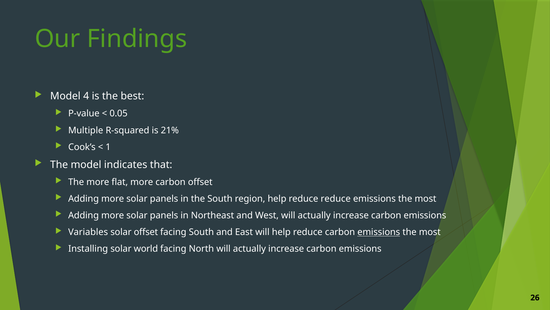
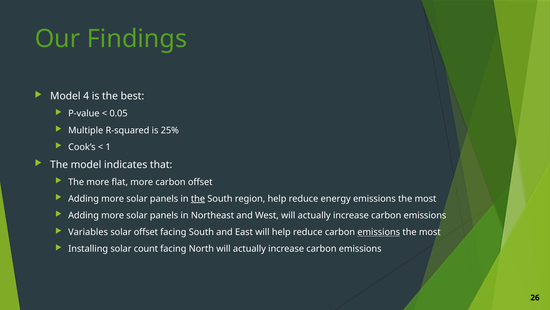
21%: 21% -> 25%
the at (198, 198) underline: none -> present
reduce reduce: reduce -> energy
world: world -> count
